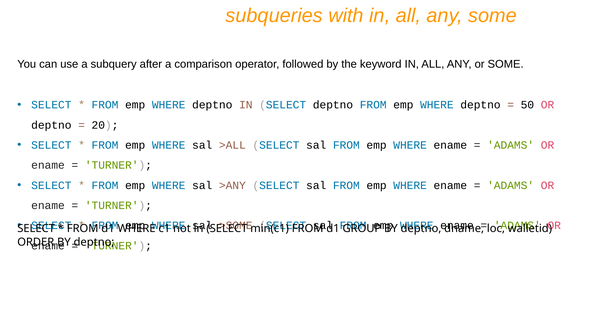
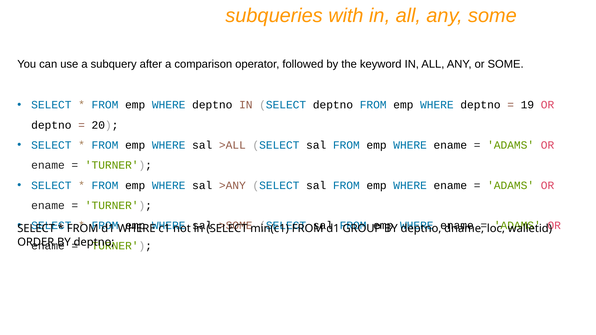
50: 50 -> 19
